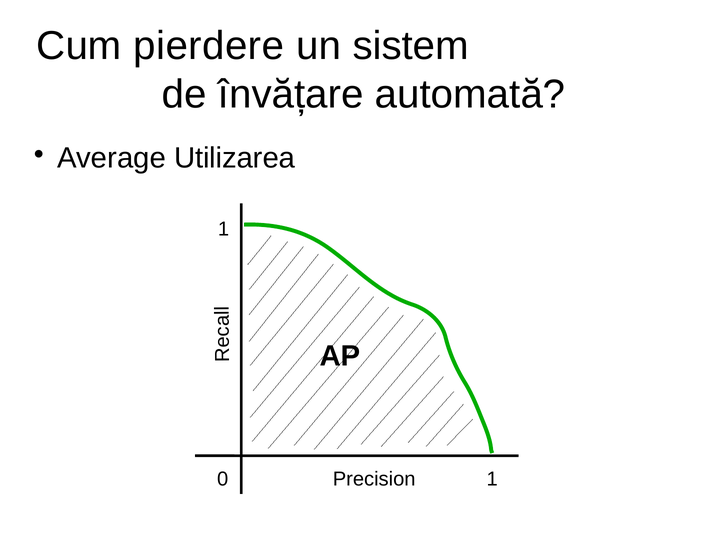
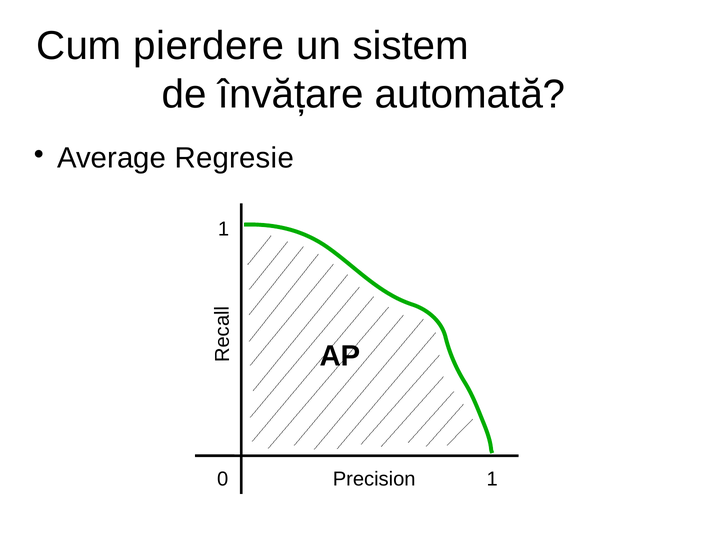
Utilizarea: Utilizarea -> Regresie
